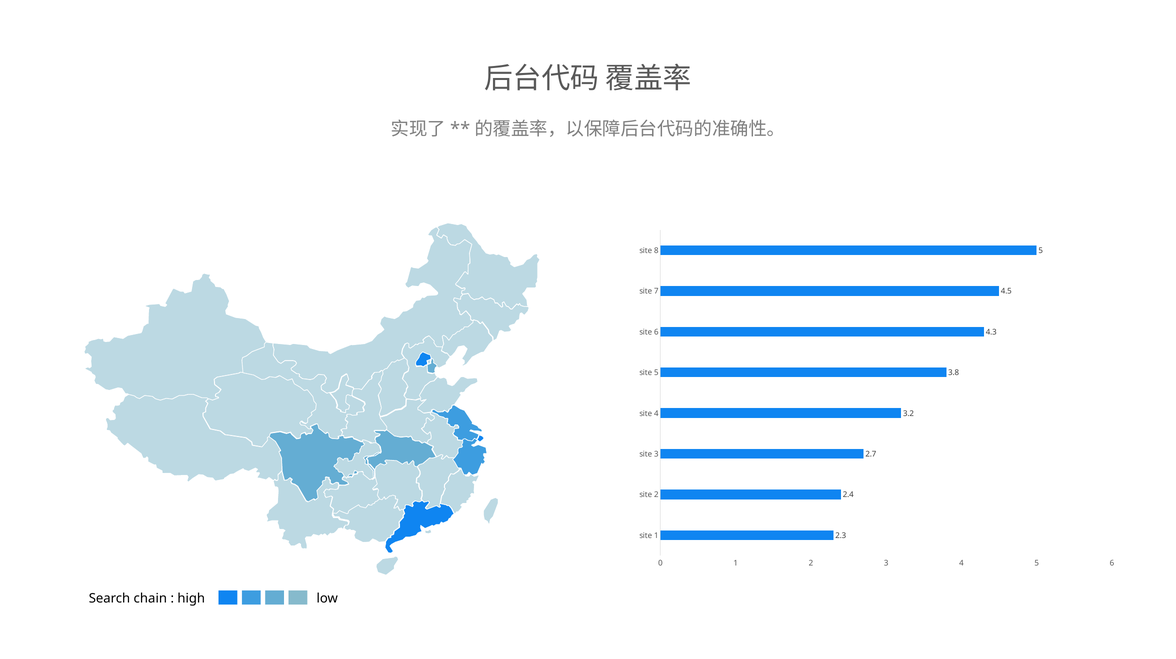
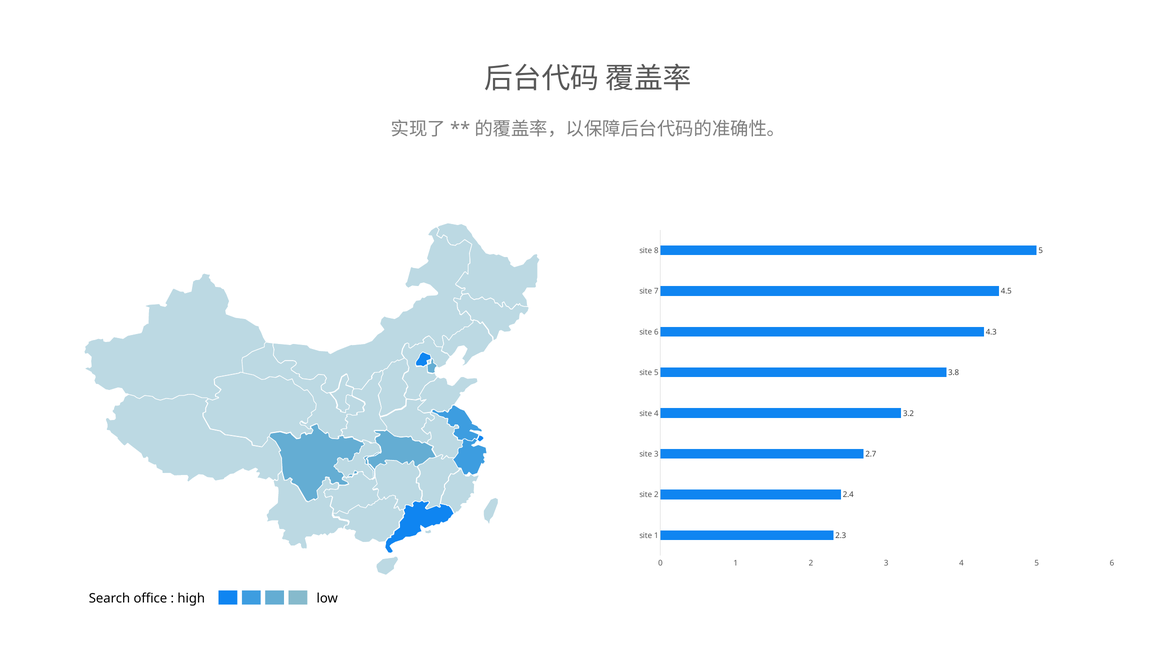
chain: chain -> office
